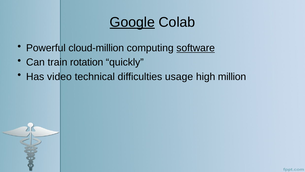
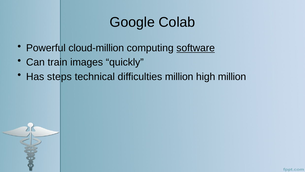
Google underline: present -> none
rotation: rotation -> images
video: video -> steps
difficulties usage: usage -> million
